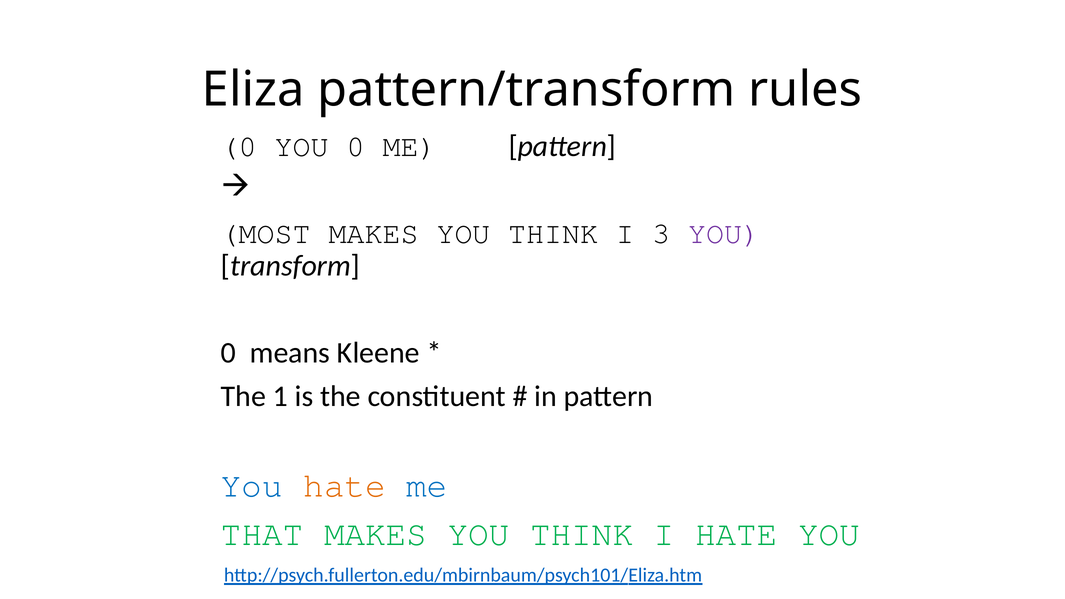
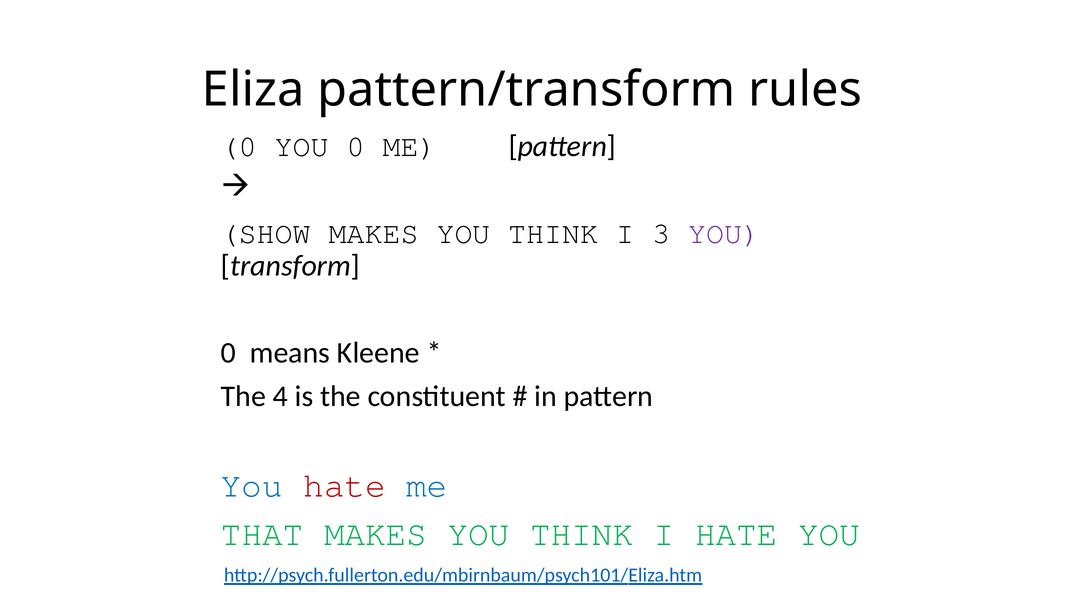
MOST: MOST -> SHOW
1: 1 -> 4
hate at (345, 486) colour: orange -> red
